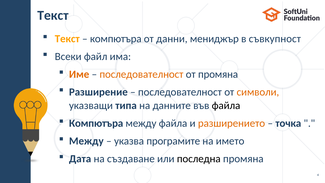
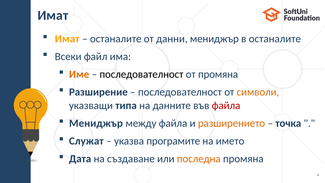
Текст at (53, 15): Текст -> Имат
Текст at (67, 39): Текст -> Имат
компютъра at (116, 39): компютъра -> останалите
в съвкупност: съвкупност -> останалите
последователност at (141, 74) colour: orange -> black
файла at (226, 106) colour: black -> red
Компютъра at (96, 123): Компютъра -> Мениджър
Между at (86, 141): Между -> Служат
последна colour: black -> orange
